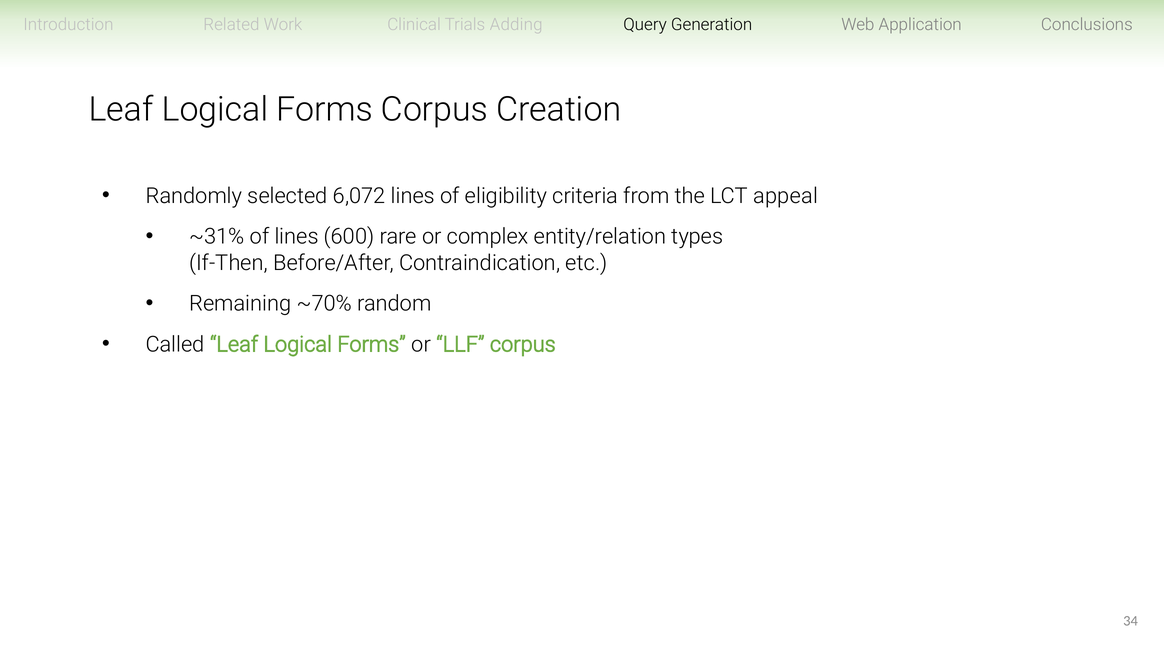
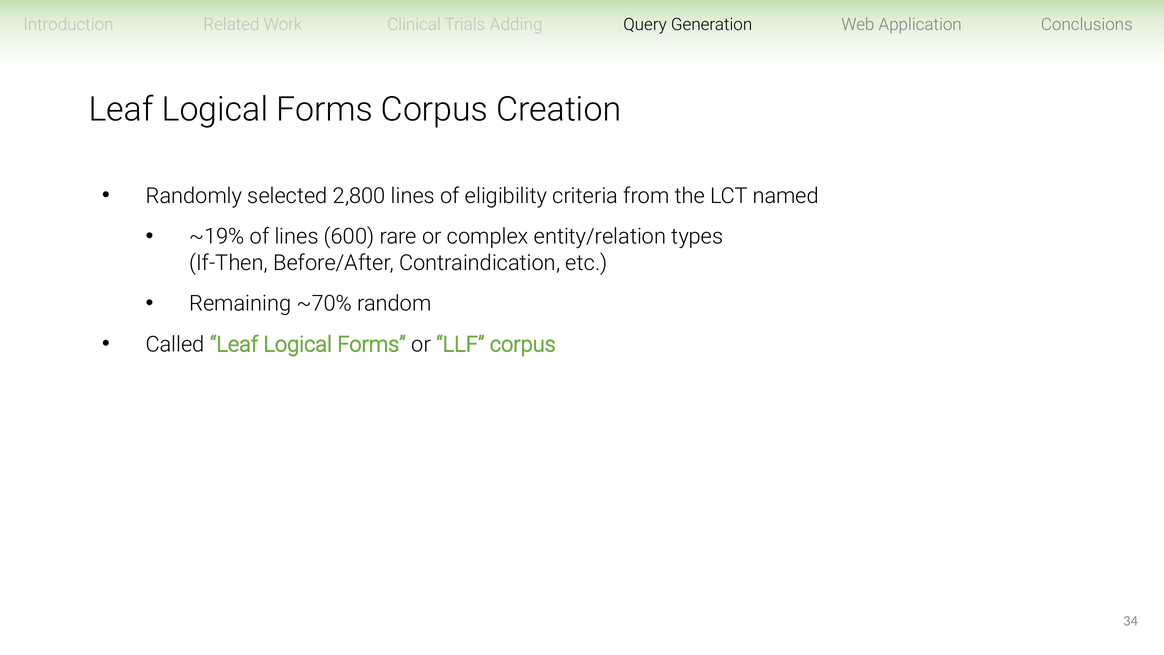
6,072: 6,072 -> 2,800
appeal: appeal -> named
~31%: ~31% -> ~19%
